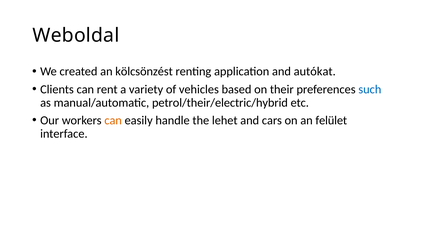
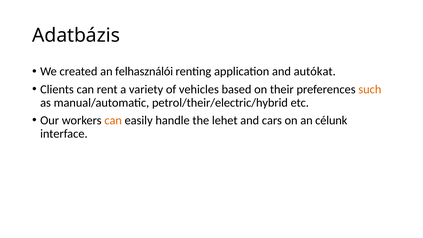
Weboldal: Weboldal -> Adatbázis
kölcsönzést: kölcsönzést -> felhasználói
such colour: blue -> orange
felület: felület -> célunk
